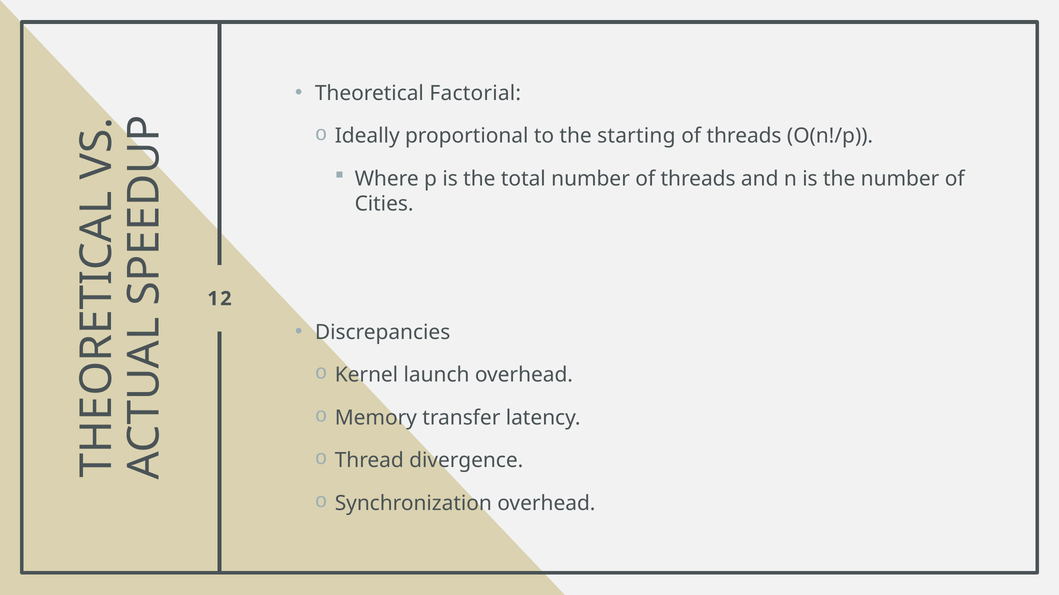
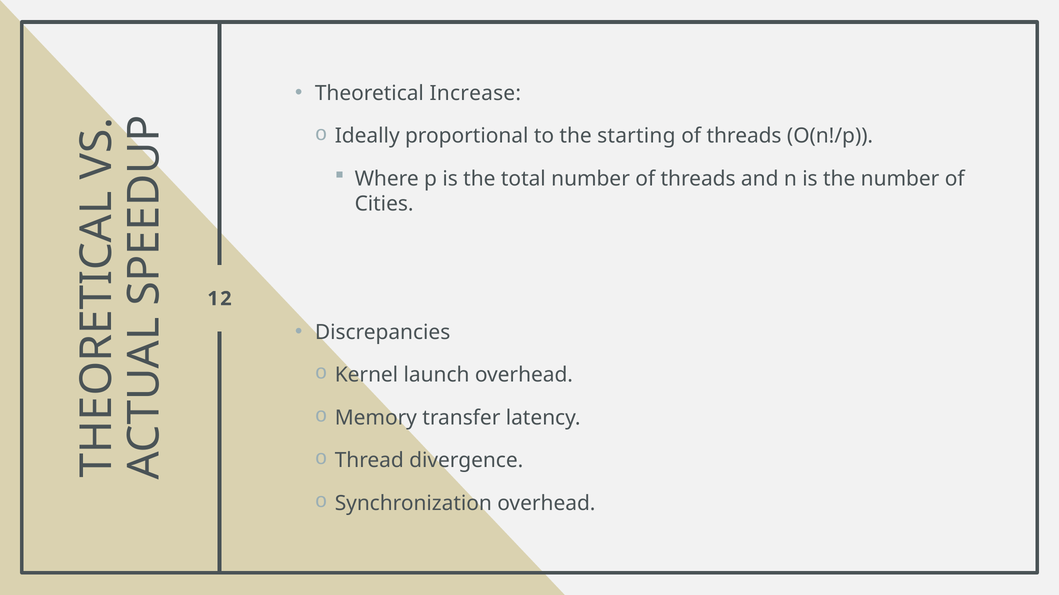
Factorial: Factorial -> Increase
